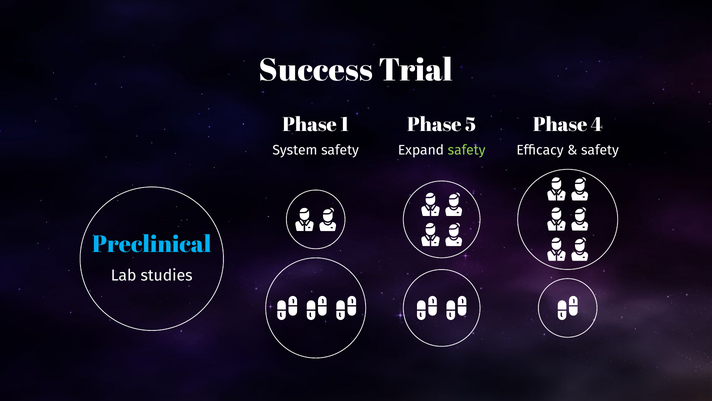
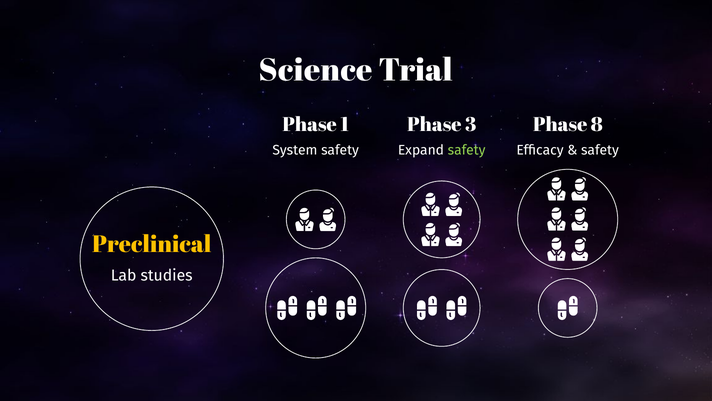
Success: Success -> Science
5: 5 -> 3
4: 4 -> 8
Preclinical colour: light blue -> yellow
